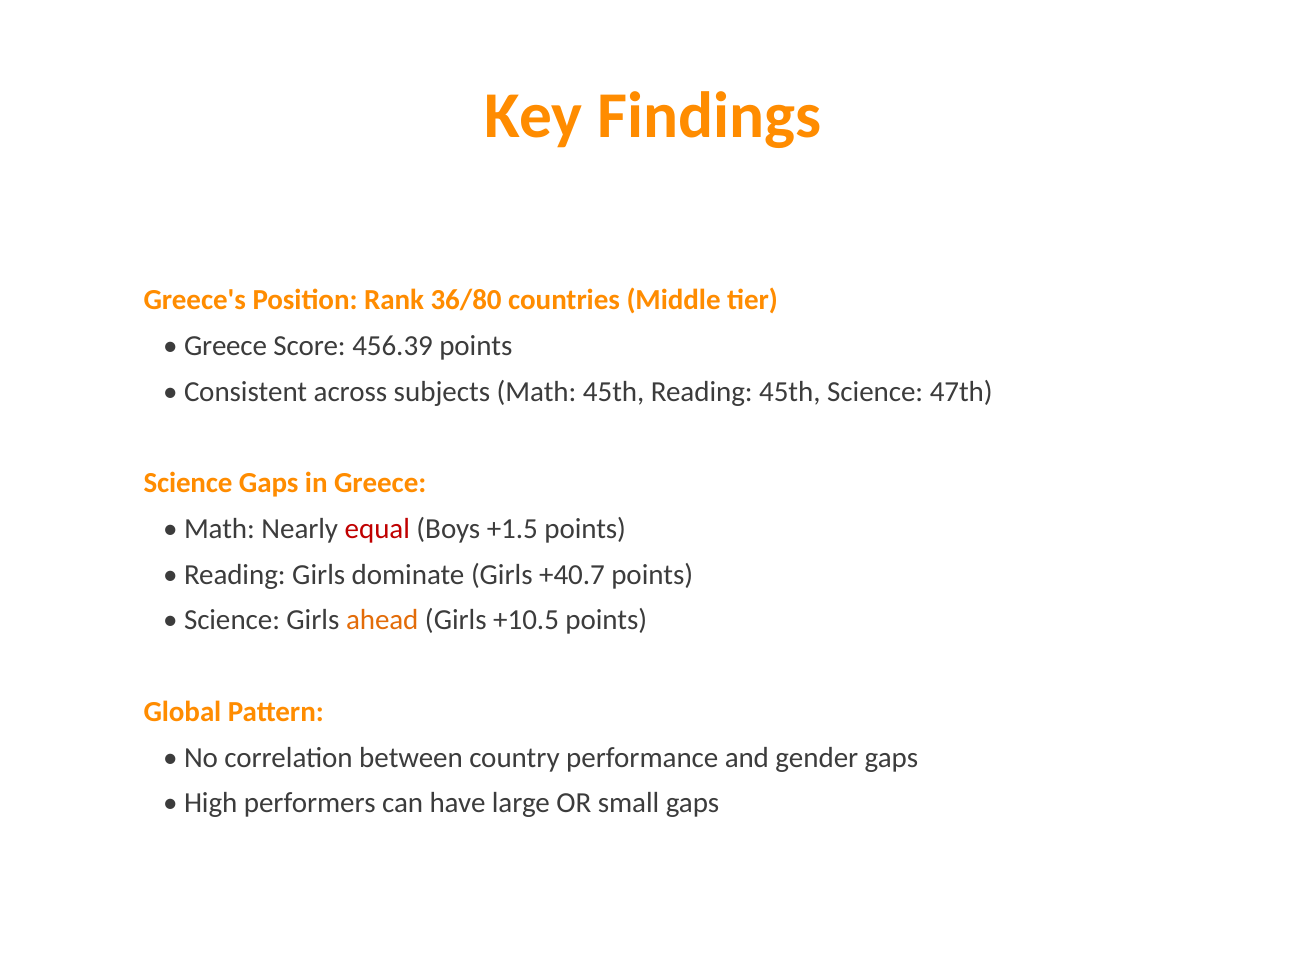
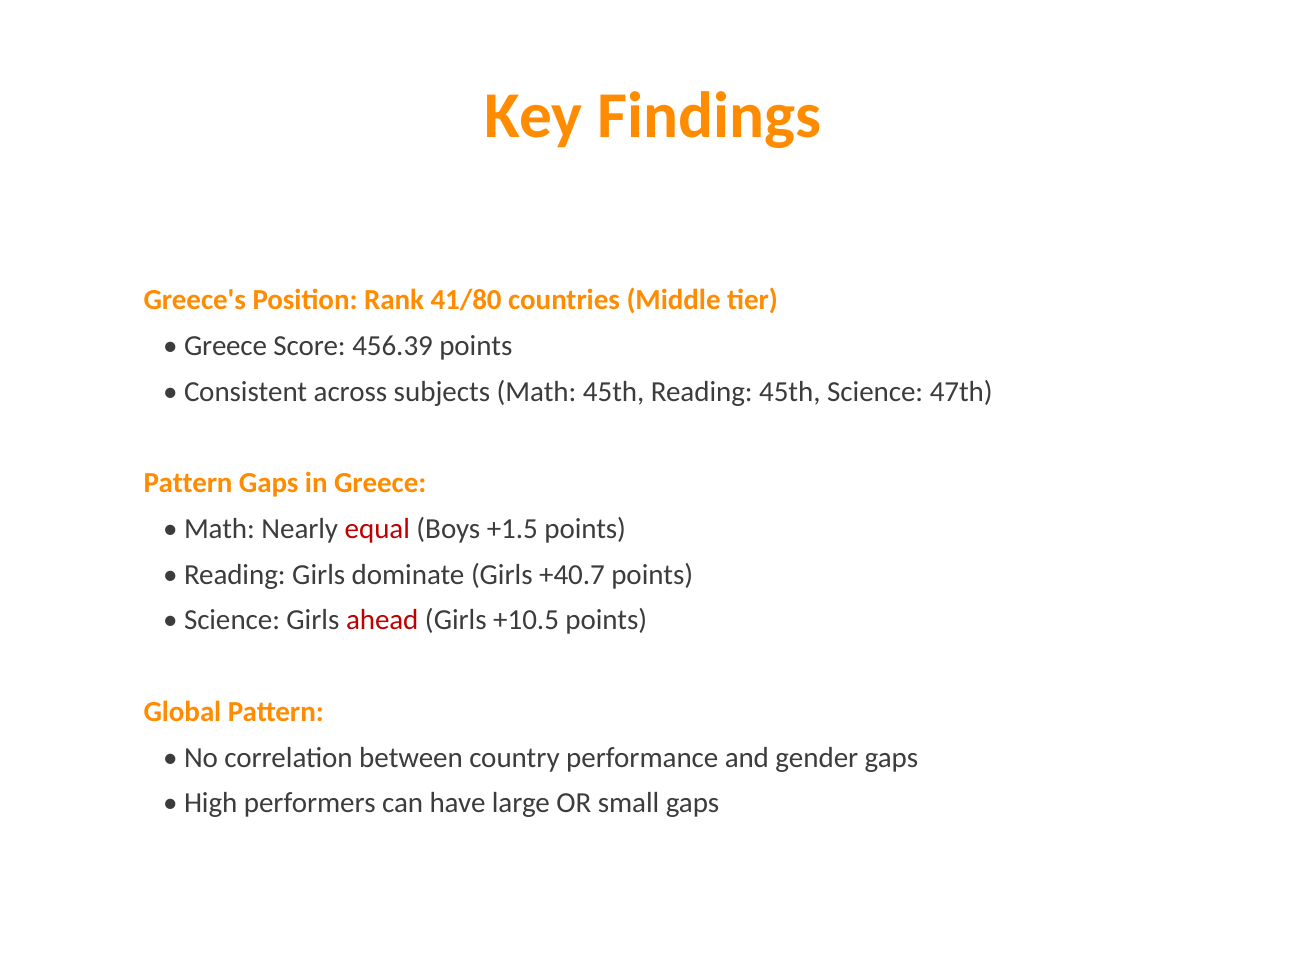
36/80: 36/80 -> 41/80
Science at (188, 483): Science -> Pattern
ahead colour: orange -> red
